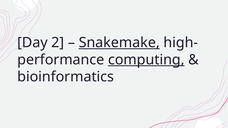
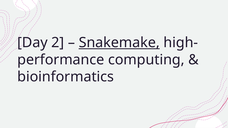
computing underline: present -> none
